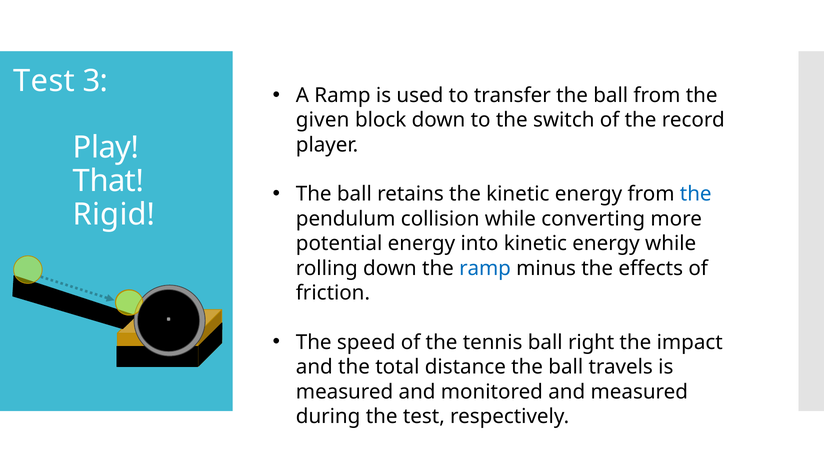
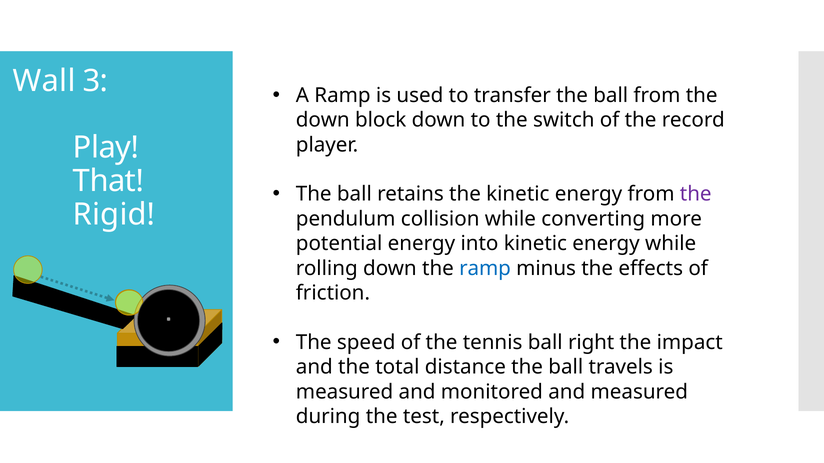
Test at (44, 81): Test -> Wall
given at (323, 120): given -> down
the at (696, 194) colour: blue -> purple
